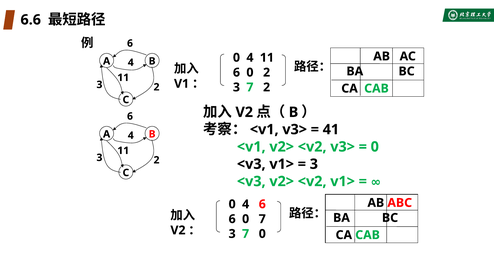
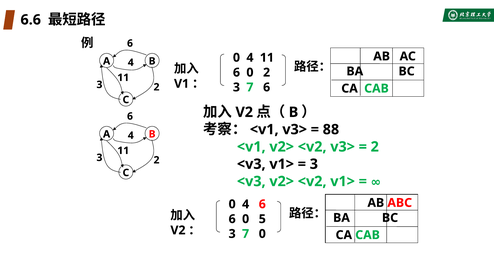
7 2: 2 -> 6
41: 41 -> 88
0 at (375, 147): 0 -> 2
0 7: 7 -> 5
